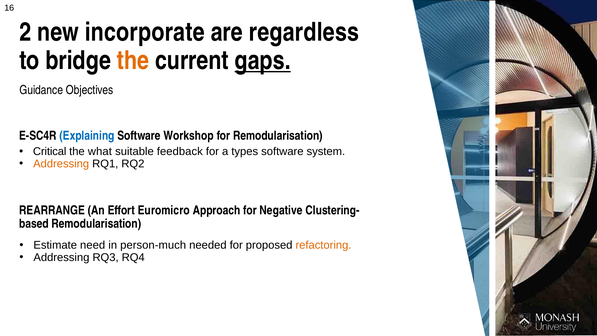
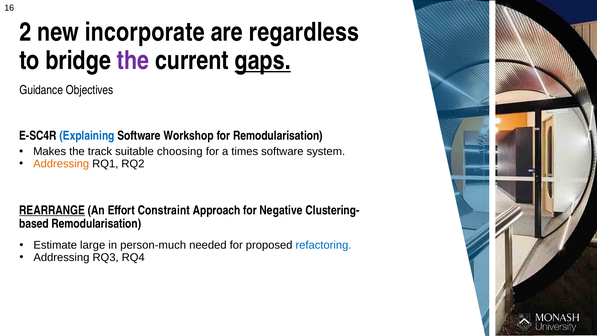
the at (133, 60) colour: orange -> purple
Critical: Critical -> Makes
what: what -> track
feedback: feedback -> choosing
types: types -> times
REARRANGE underline: none -> present
Euromicro: Euromicro -> Constraint
need: need -> large
refactoring colour: orange -> blue
